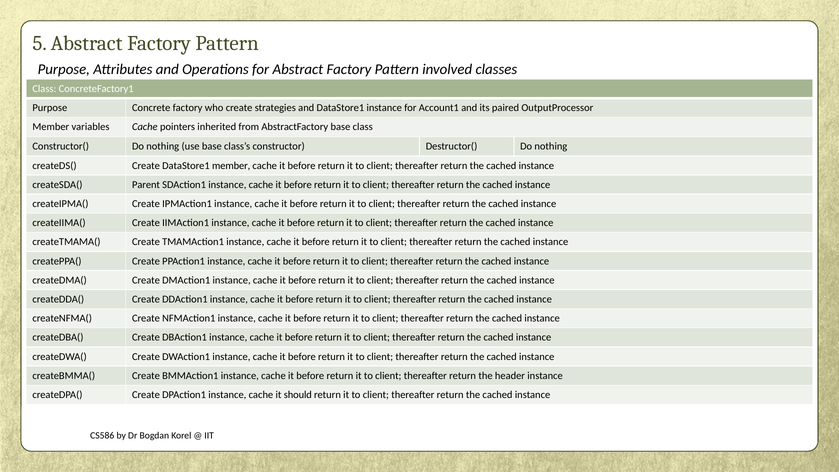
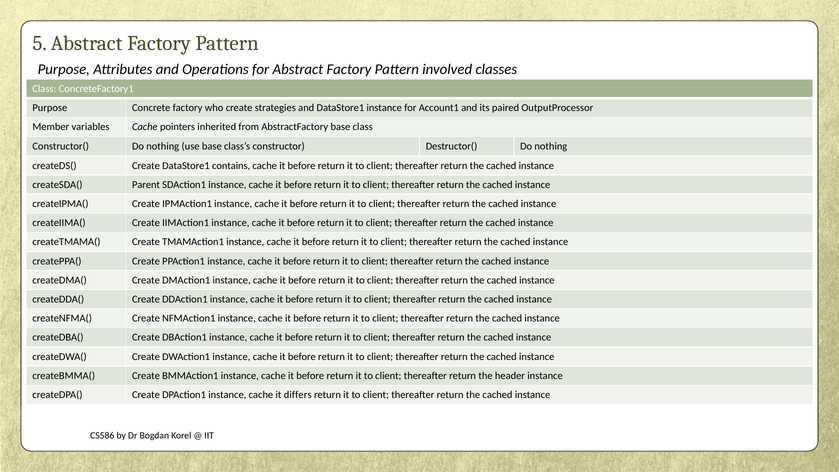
DataStore1 member: member -> contains
should: should -> differs
